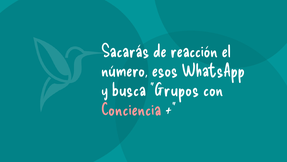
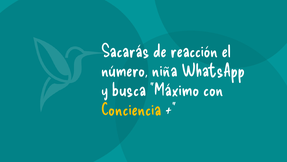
esos: esos -> niña
Grupos: Grupos -> Máximo
Conciencia colour: pink -> yellow
